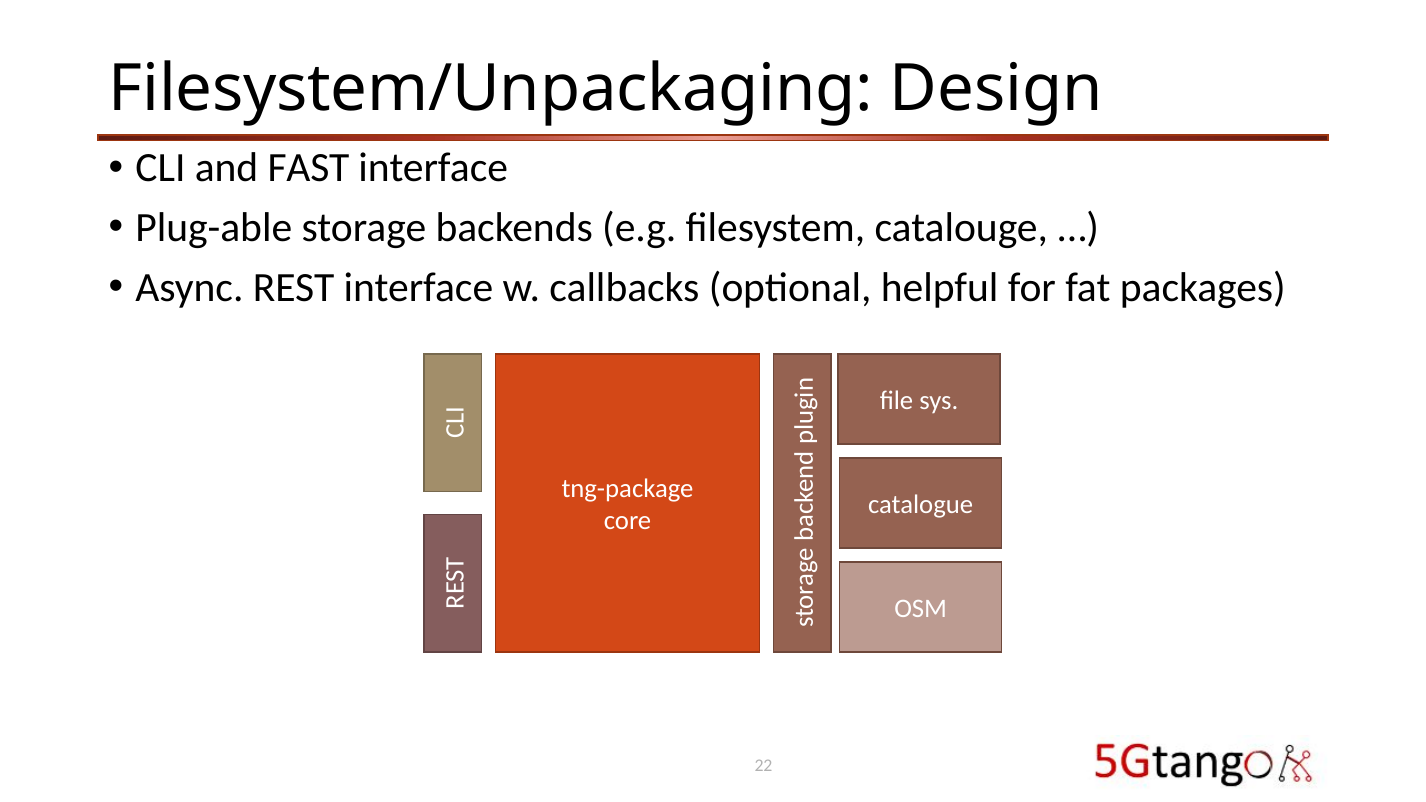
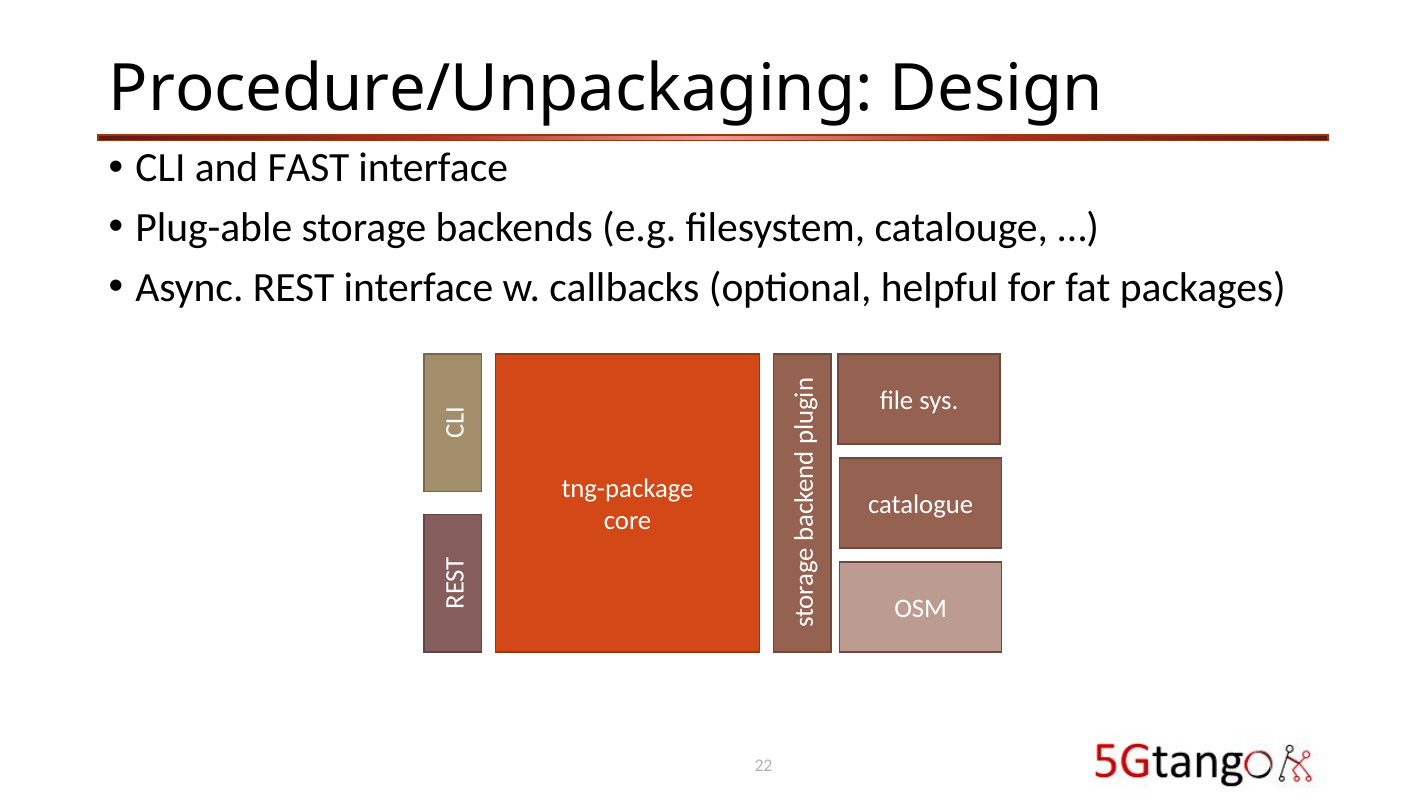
Filesystem/Unpackaging: Filesystem/Unpackaging -> Procedure/Unpackaging
